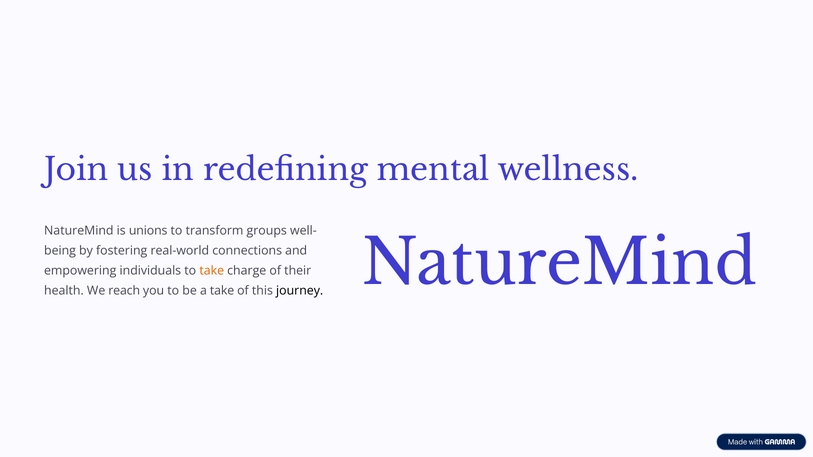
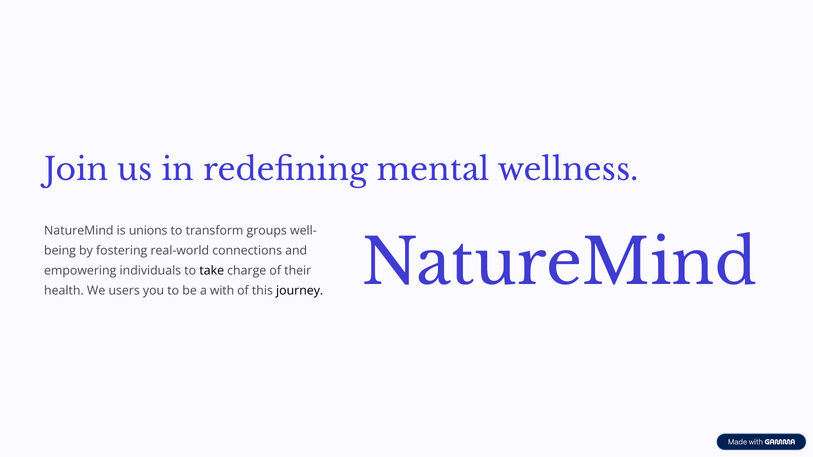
take at (212, 271) colour: orange -> black
reach: reach -> users
a take: take -> with
